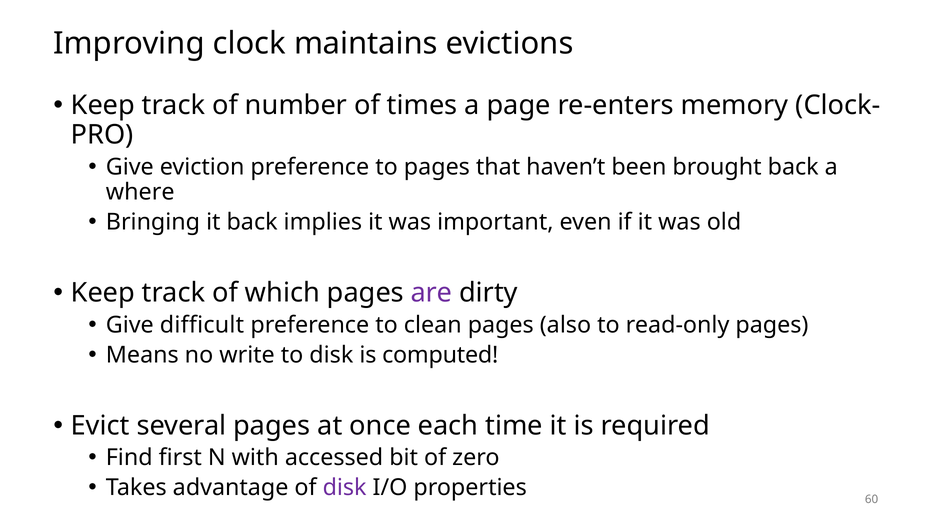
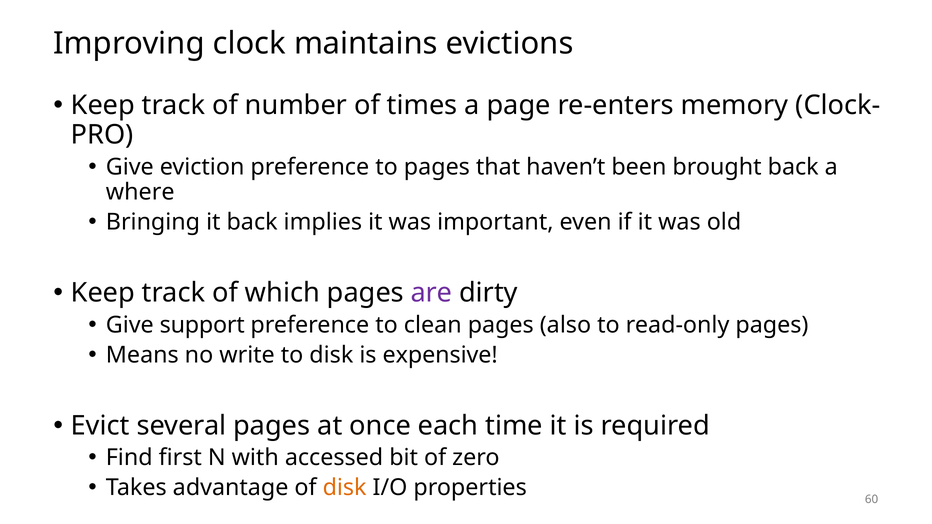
difficult: difficult -> support
computed: computed -> expensive
disk at (345, 488) colour: purple -> orange
